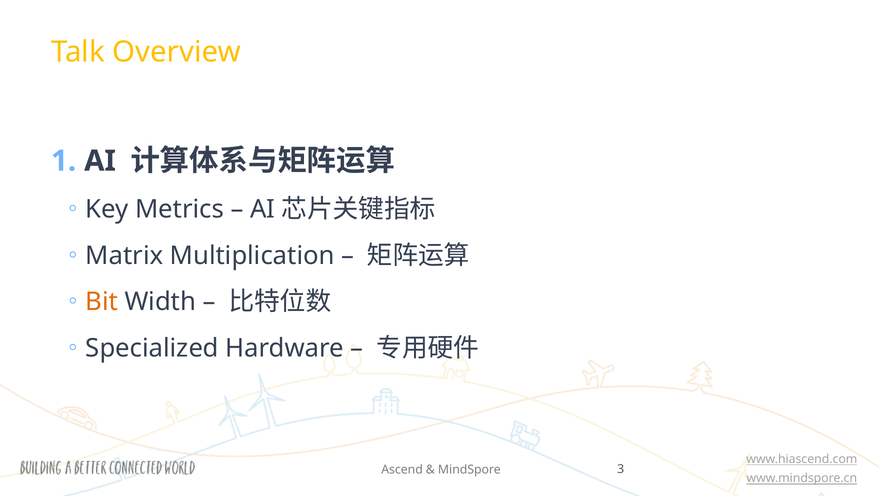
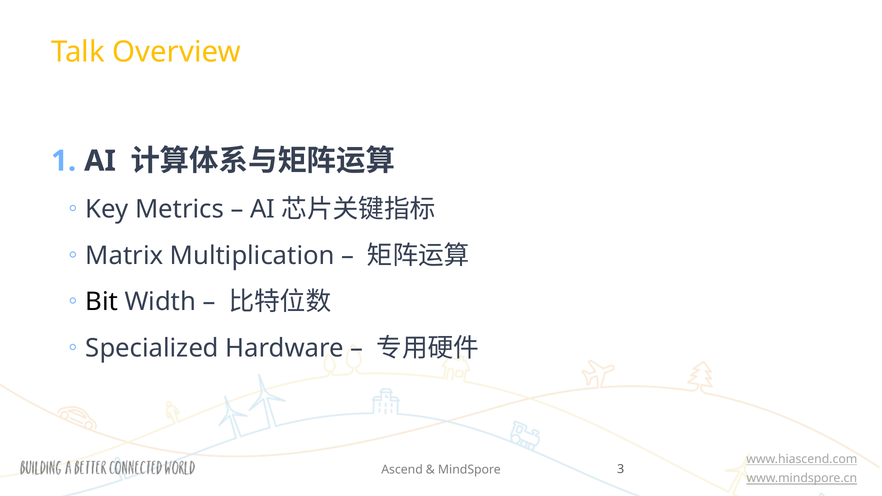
Bit colour: orange -> black
